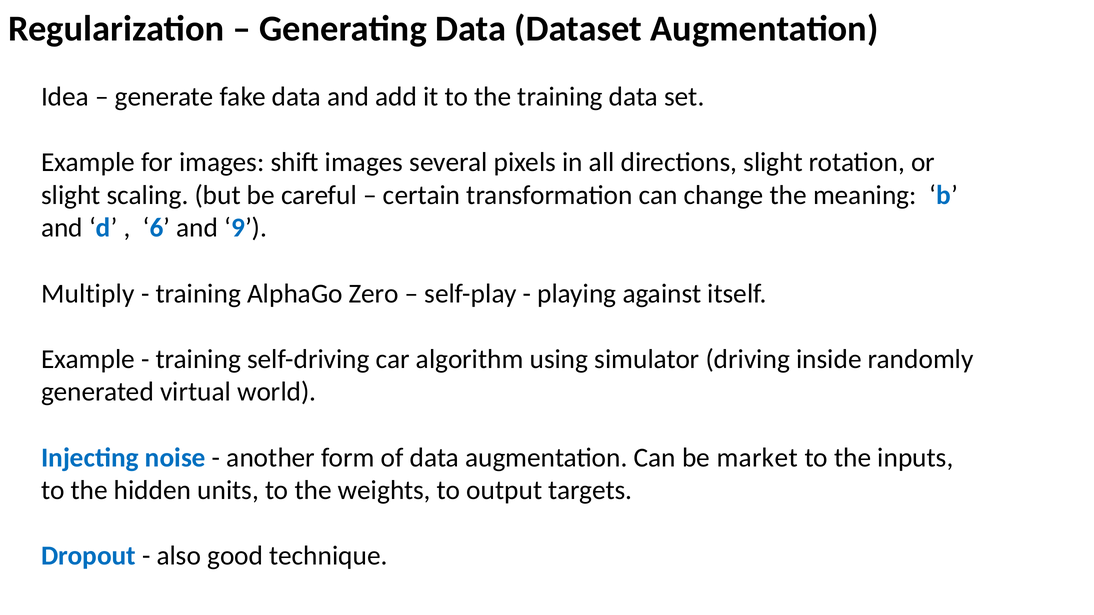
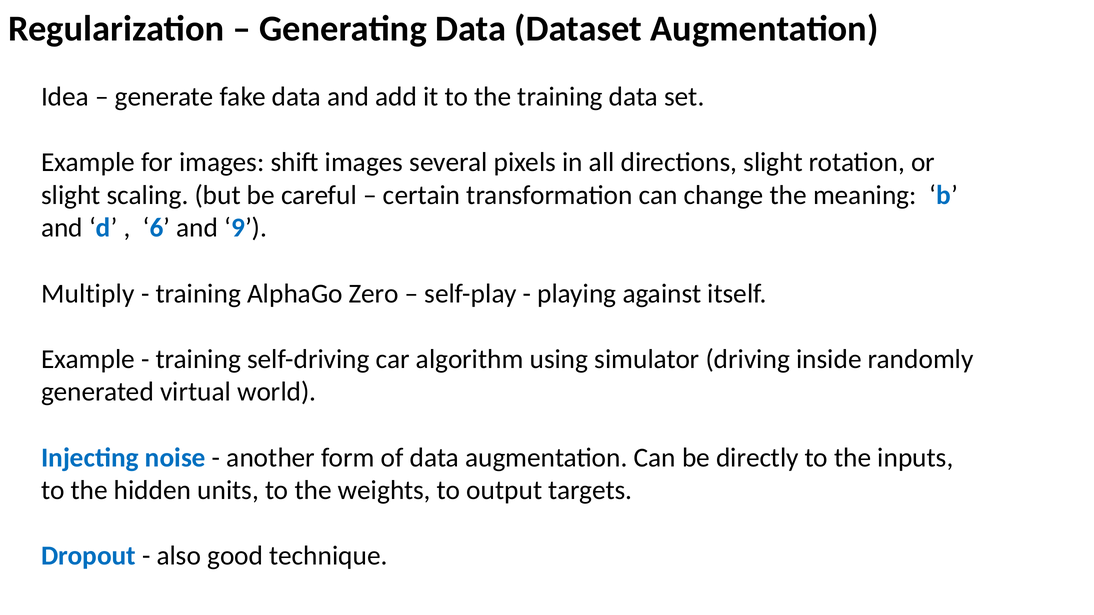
market: market -> directly
